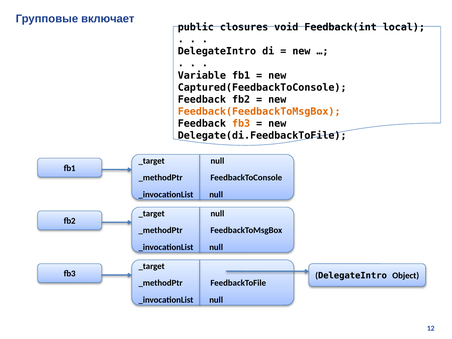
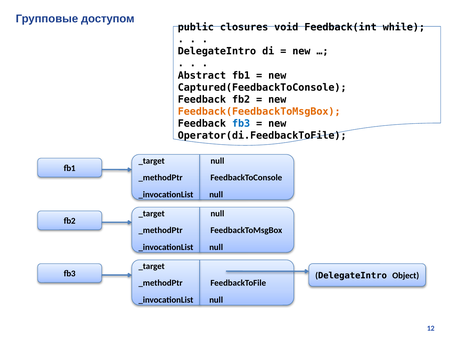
включает: включает -> доступом
local: local -> while
Variable: Variable -> Abstract
fb3 at (241, 124) colour: orange -> blue
Delegate(di.FeedbackToFile: Delegate(di.FeedbackToFile -> Operator(di.FeedbackToFile
